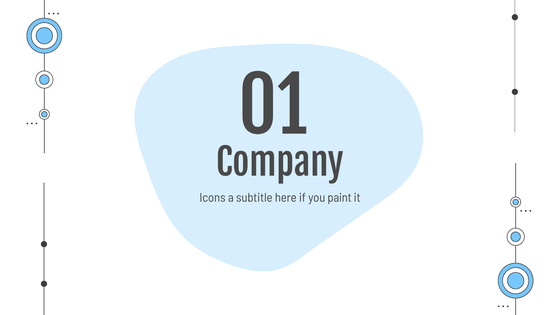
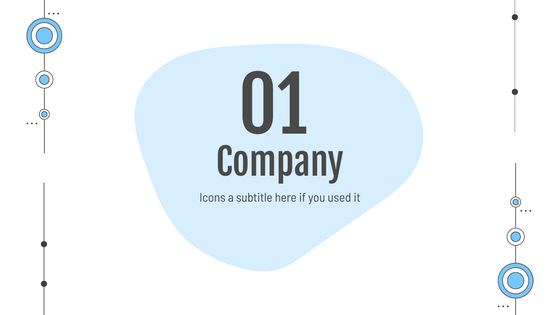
paint: paint -> used
